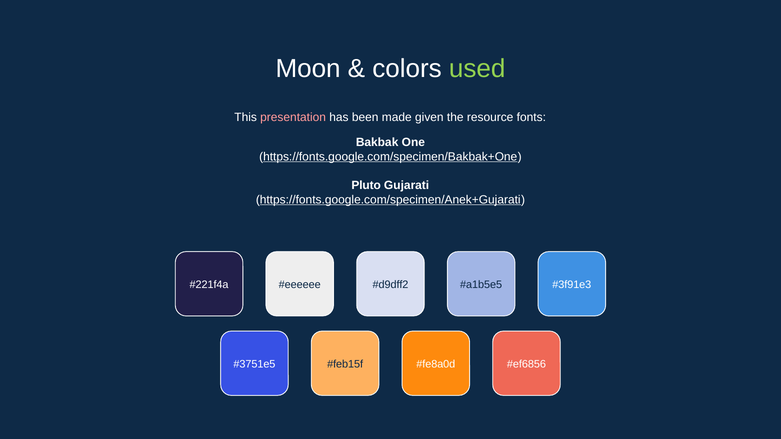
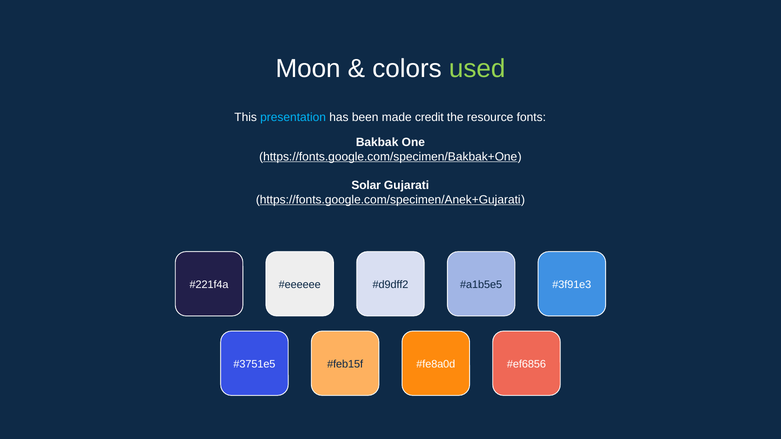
presentation colour: pink -> light blue
given: given -> credit
Pluto: Pluto -> Solar
